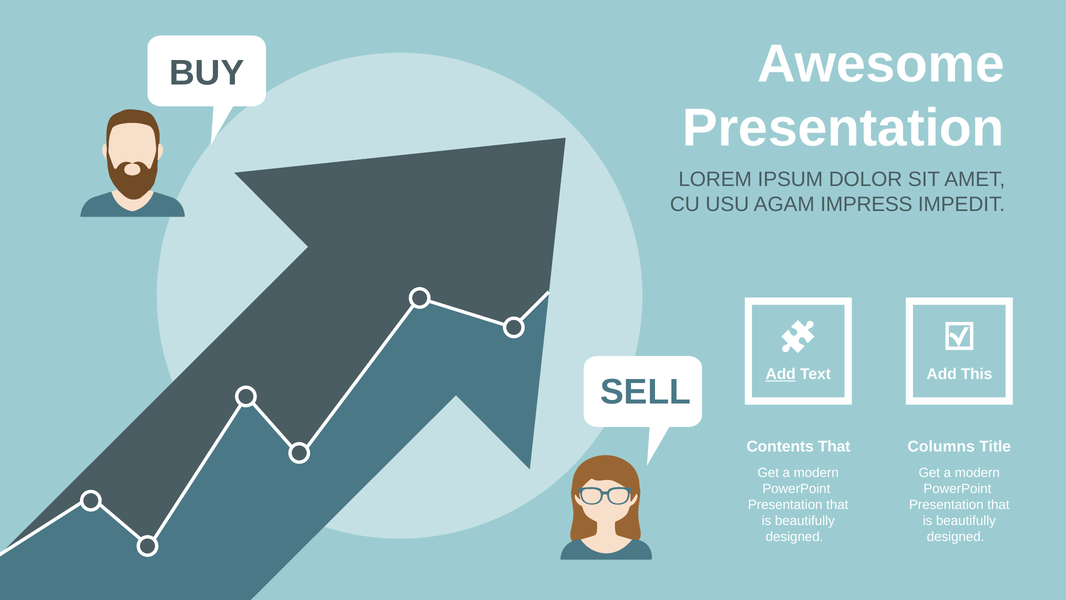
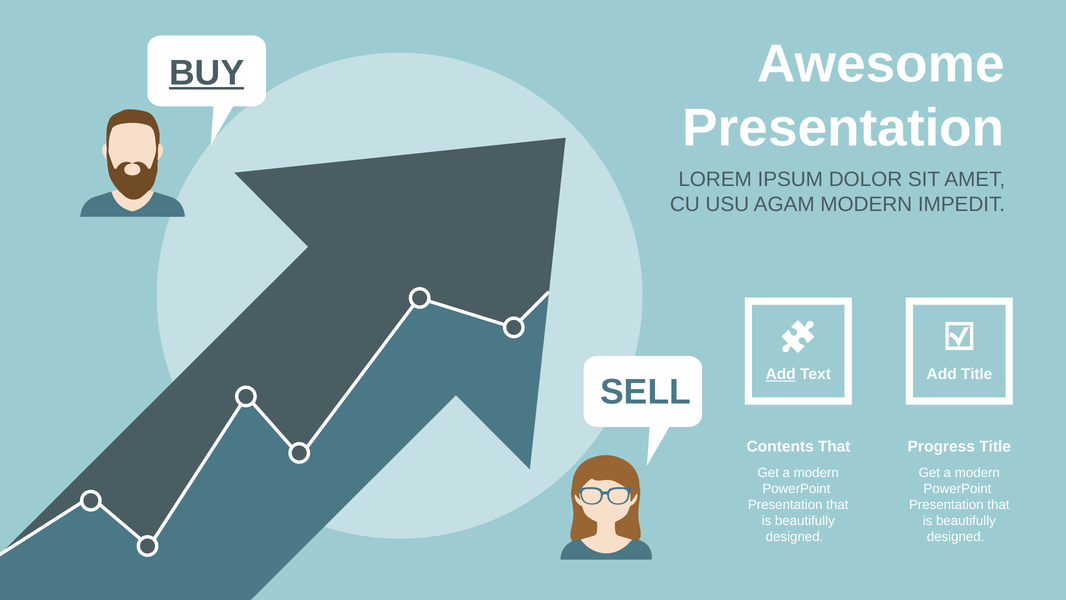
BUY underline: none -> present
AGAM IMPRESS: IMPRESS -> MODERN
Add This: This -> Title
Columns: Columns -> Progress
